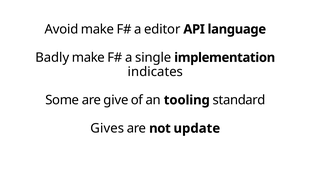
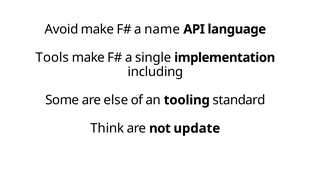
editor: editor -> name
Badly: Badly -> Tools
indicates: indicates -> including
give: give -> else
Gives: Gives -> Think
